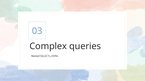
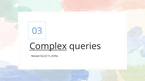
Complex underline: none -> present
